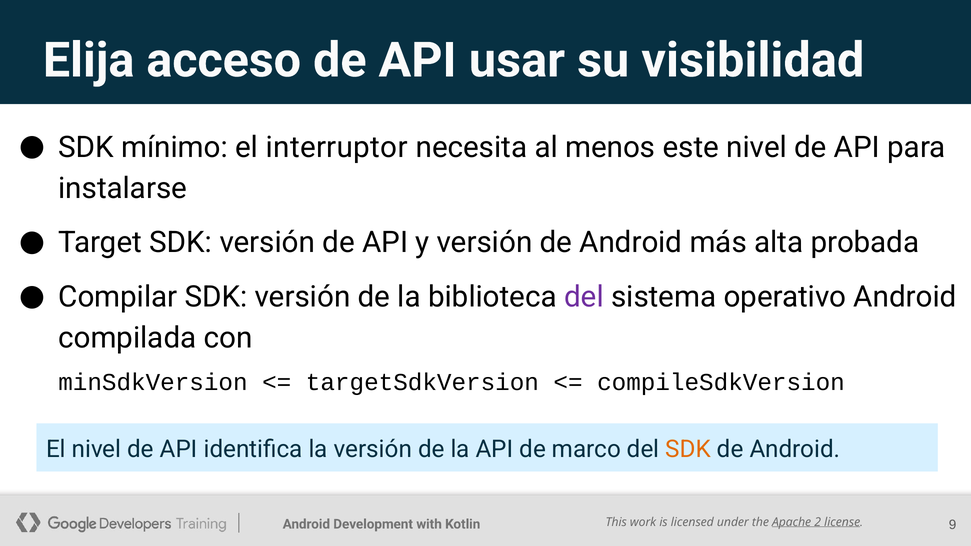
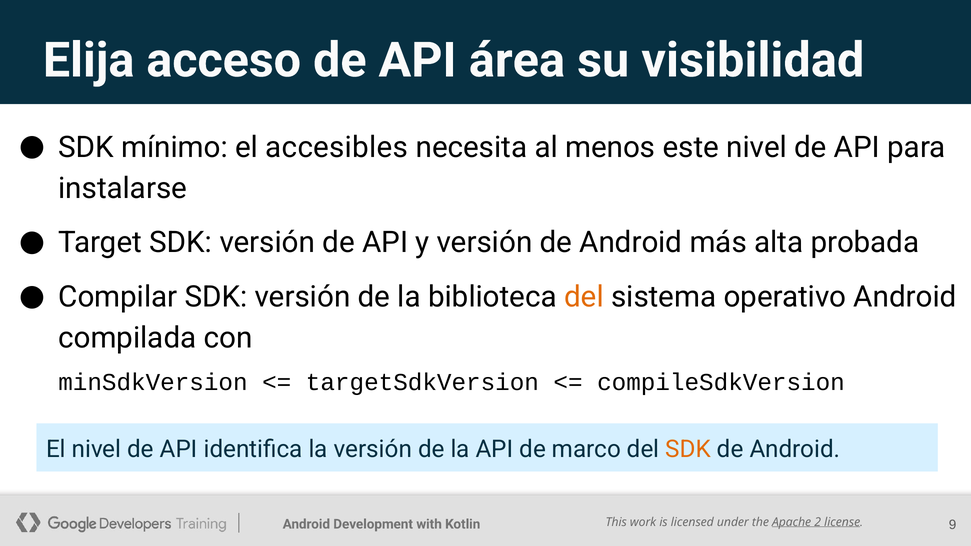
usar: usar -> área
interruptor: interruptor -> accesibles
del at (584, 297) colour: purple -> orange
